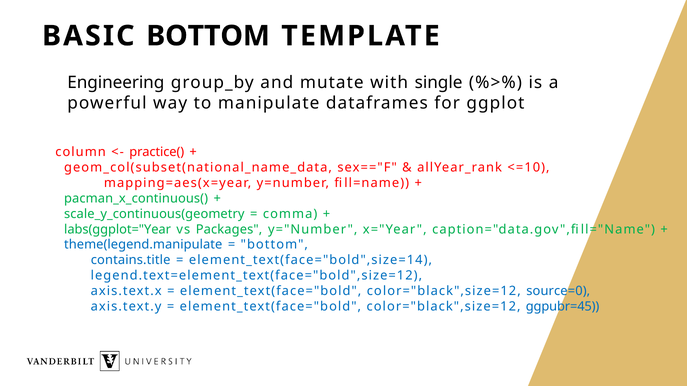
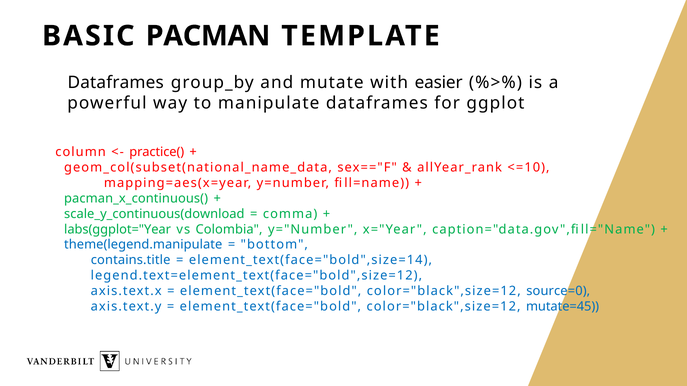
BASIC BOTTOM: BOTTOM -> PACMAN
Engineering at (116, 82): Engineering -> Dataframes
single: single -> easier
scale_y_continuous(geometry: scale_y_continuous(geometry -> scale_y_continuous(download
Packages: Packages -> Colombia
ggpubr=45: ggpubr=45 -> mutate=45
